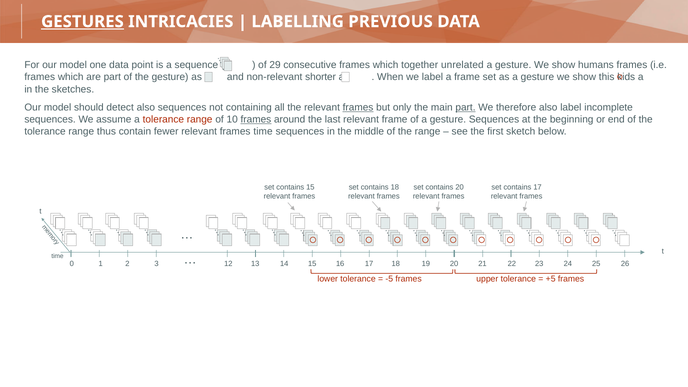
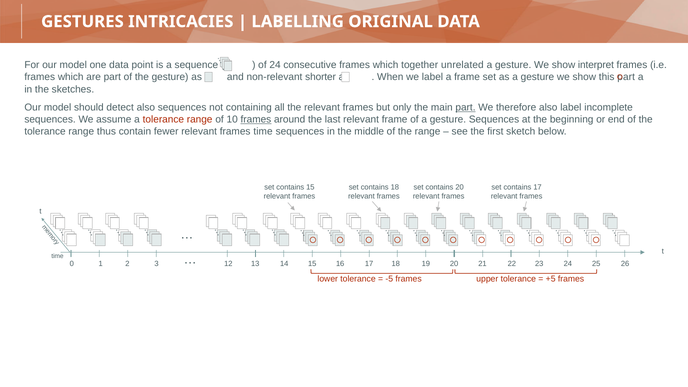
GESTURES underline: present -> none
PREVIOUS: PREVIOUS -> ORIGINAL
of 29: 29 -> 24
humans: humans -> interpret
this kids: kids -> part
frames at (358, 107) underline: present -> none
